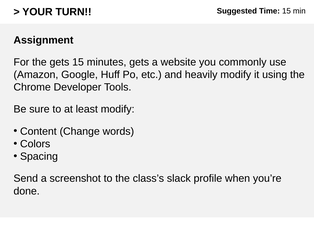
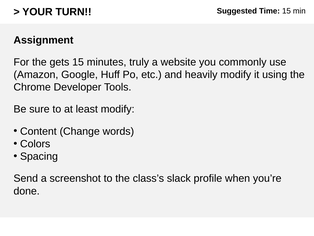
minutes gets: gets -> truly
